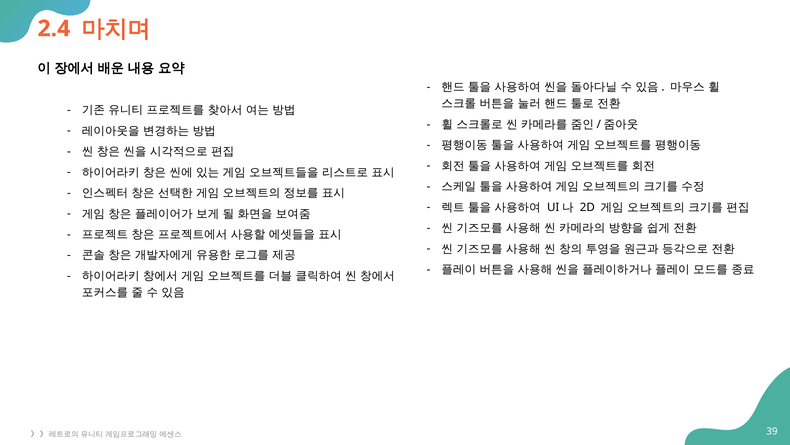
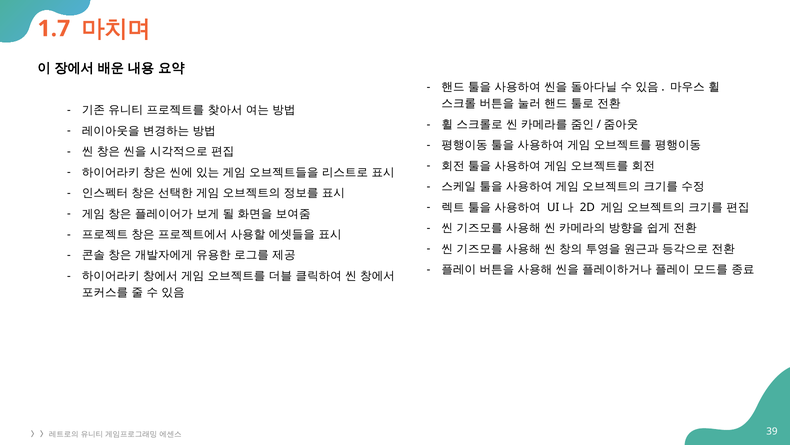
2.4: 2.4 -> 1.7
